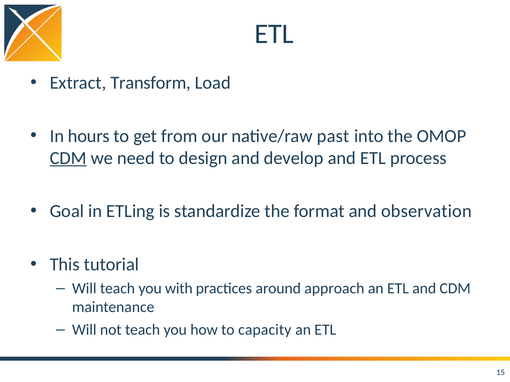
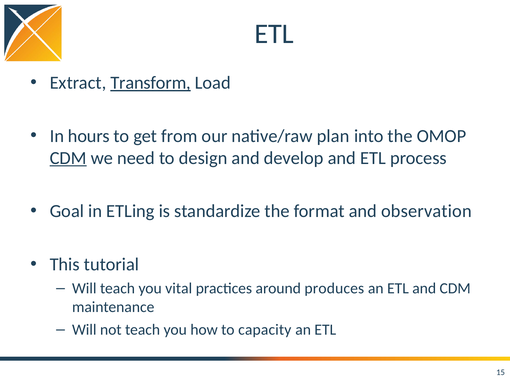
Transform underline: none -> present
past: past -> plan
with: with -> vital
approach: approach -> produces
